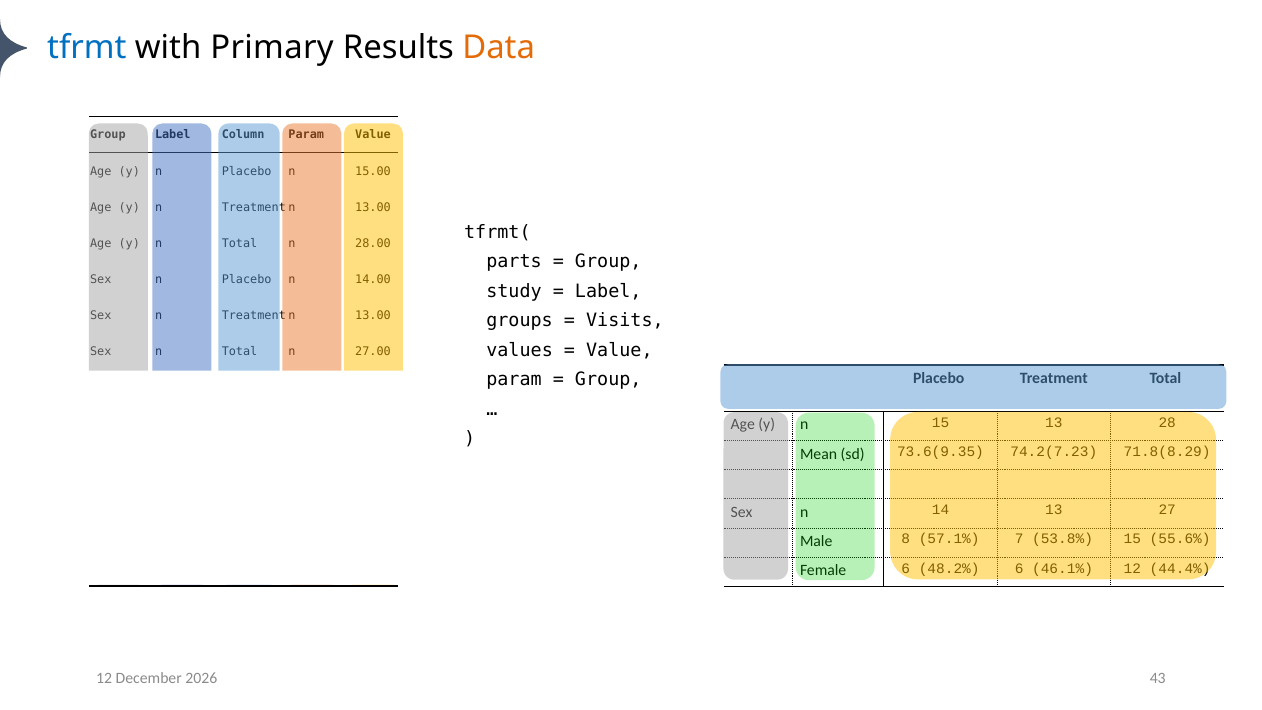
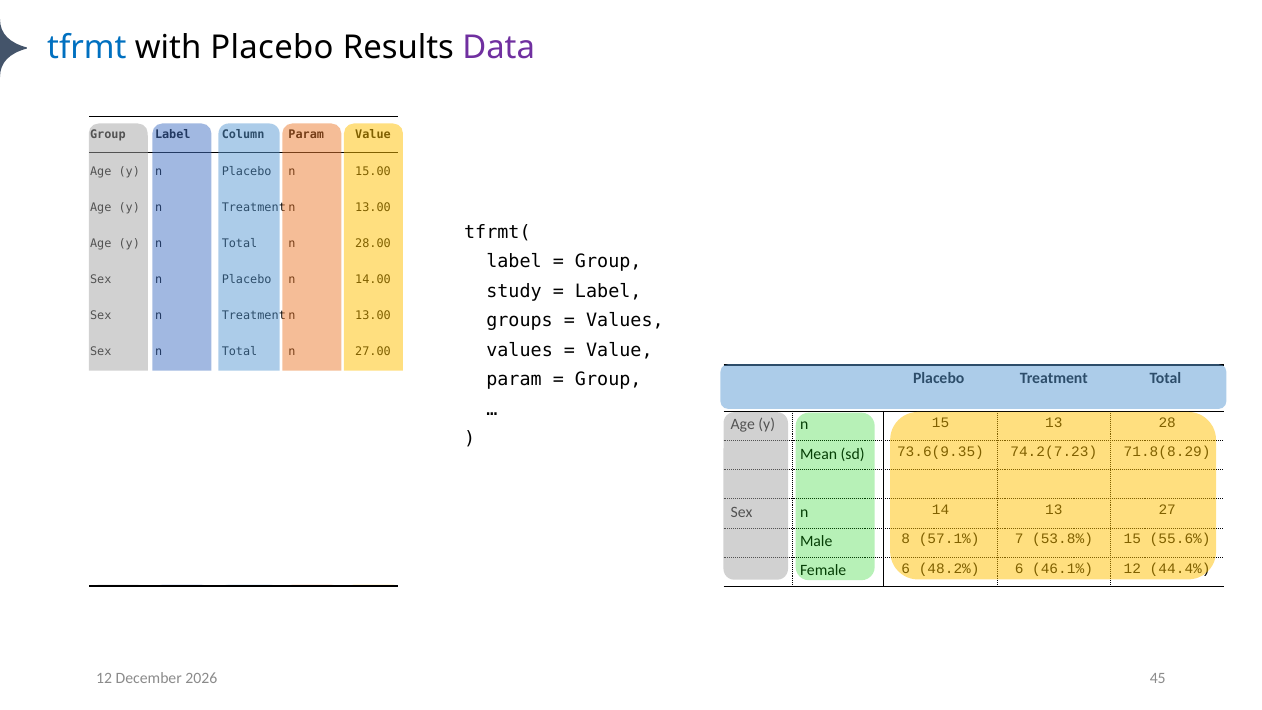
with Primary: Primary -> Placebo
Data colour: orange -> purple
parts at (514, 262): parts -> label
Visits at (625, 321): Visits -> Values
43: 43 -> 45
